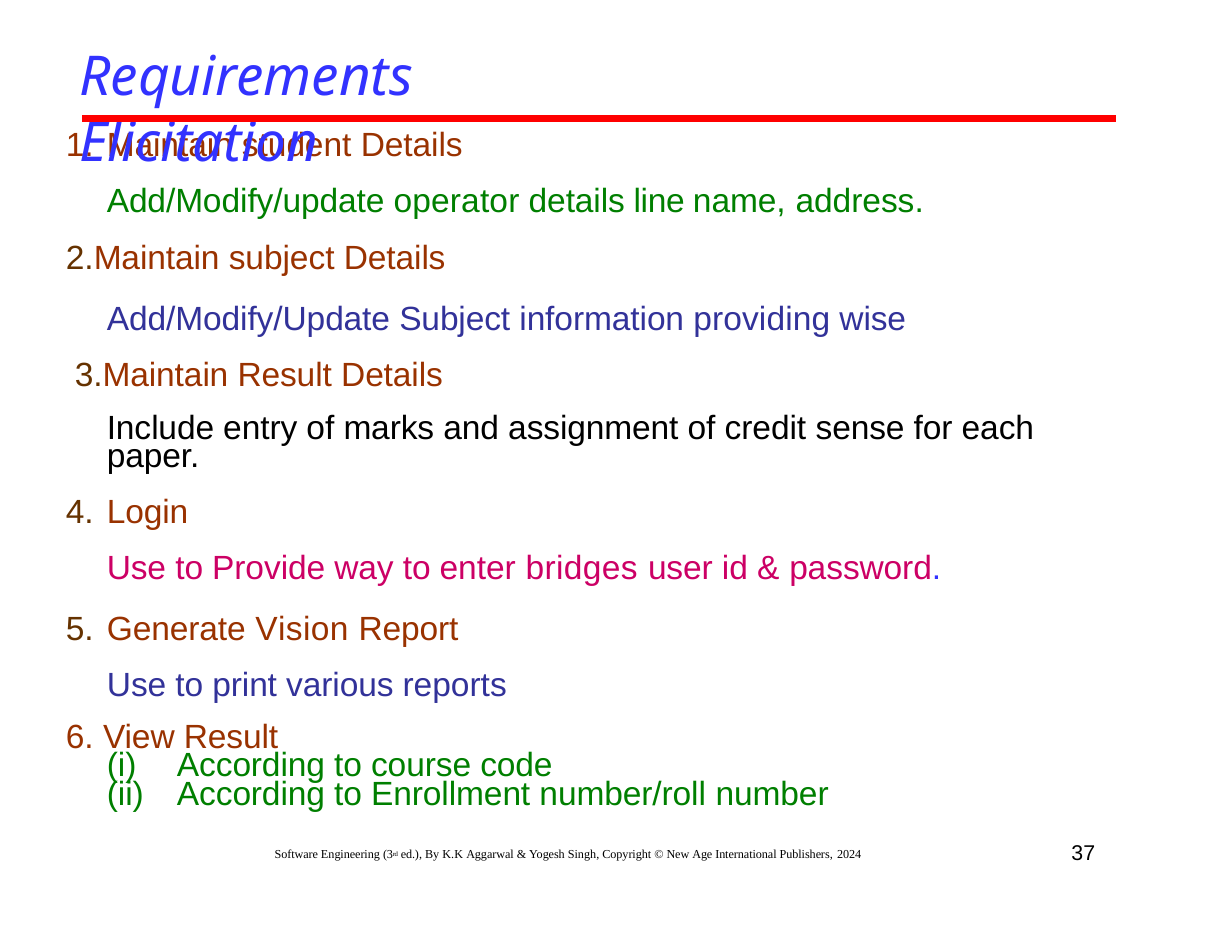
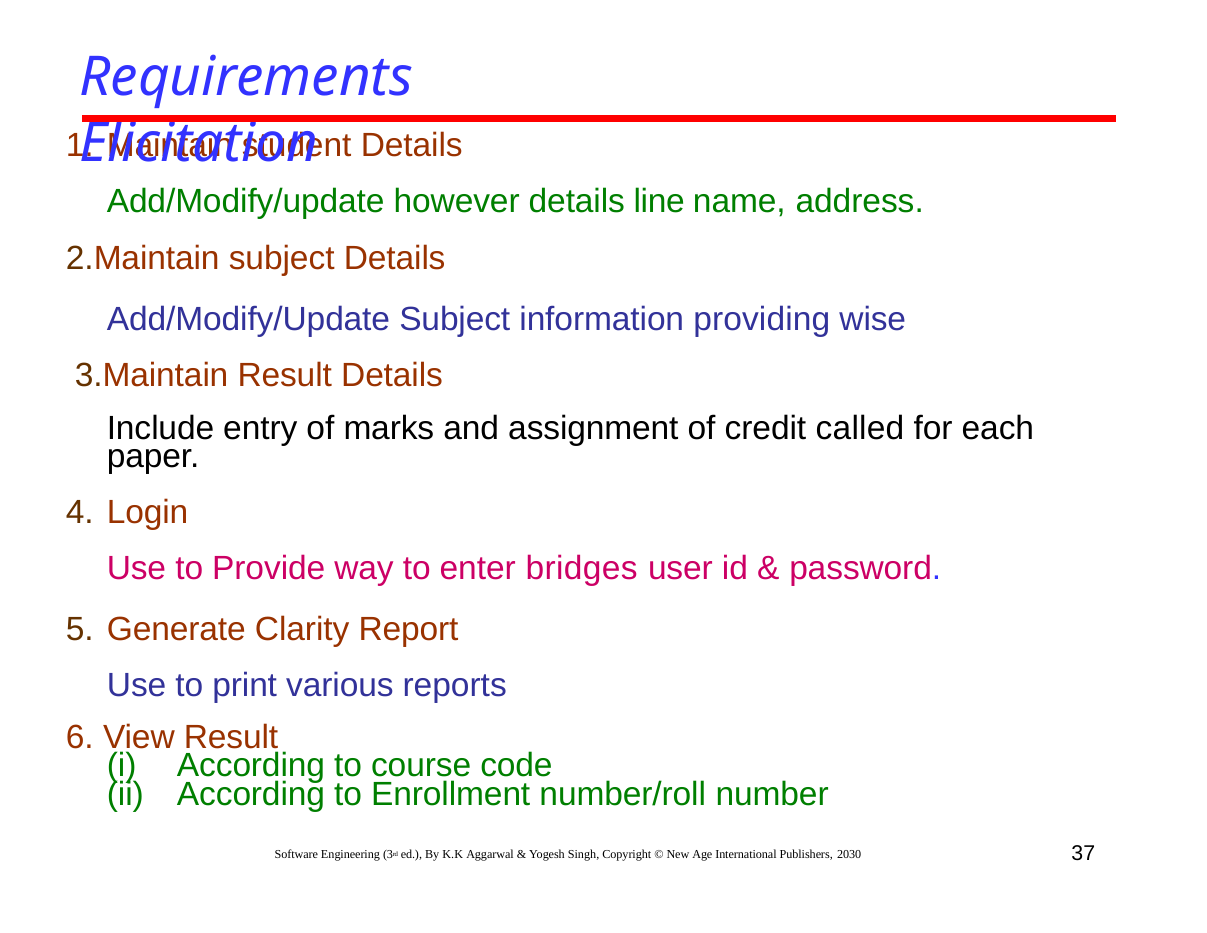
operator: operator -> however
sense: sense -> called
Vision: Vision -> Clarity
2024: 2024 -> 2030
